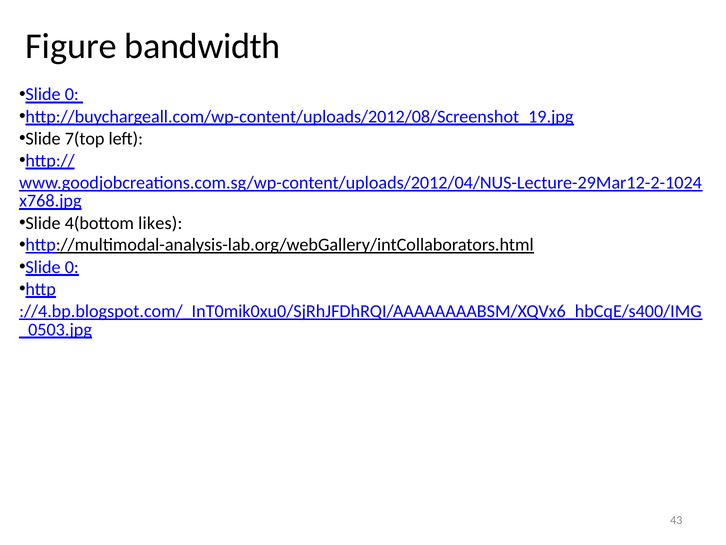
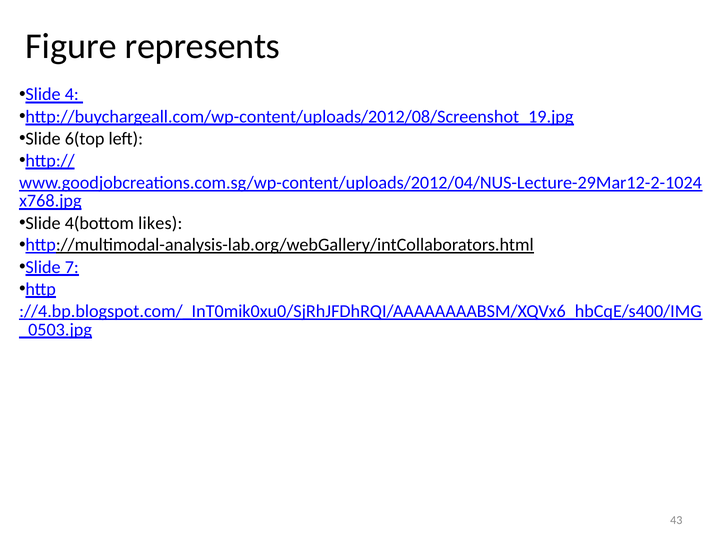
bandwidth: bandwidth -> represents
0 at (72, 94): 0 -> 4
7(top: 7(top -> 6(top
0 at (72, 267): 0 -> 7
